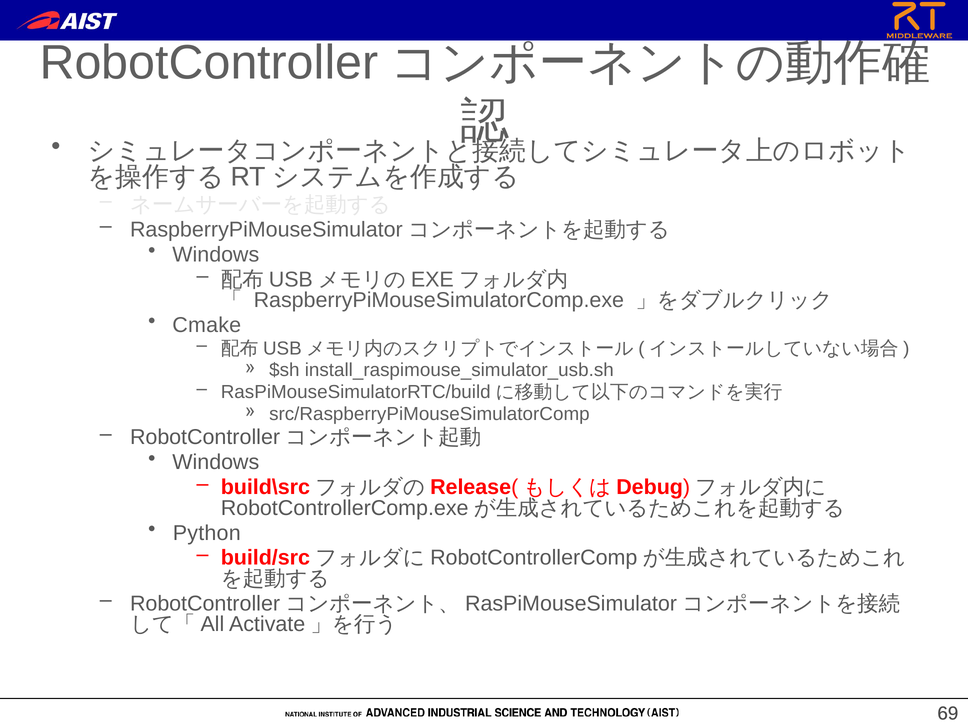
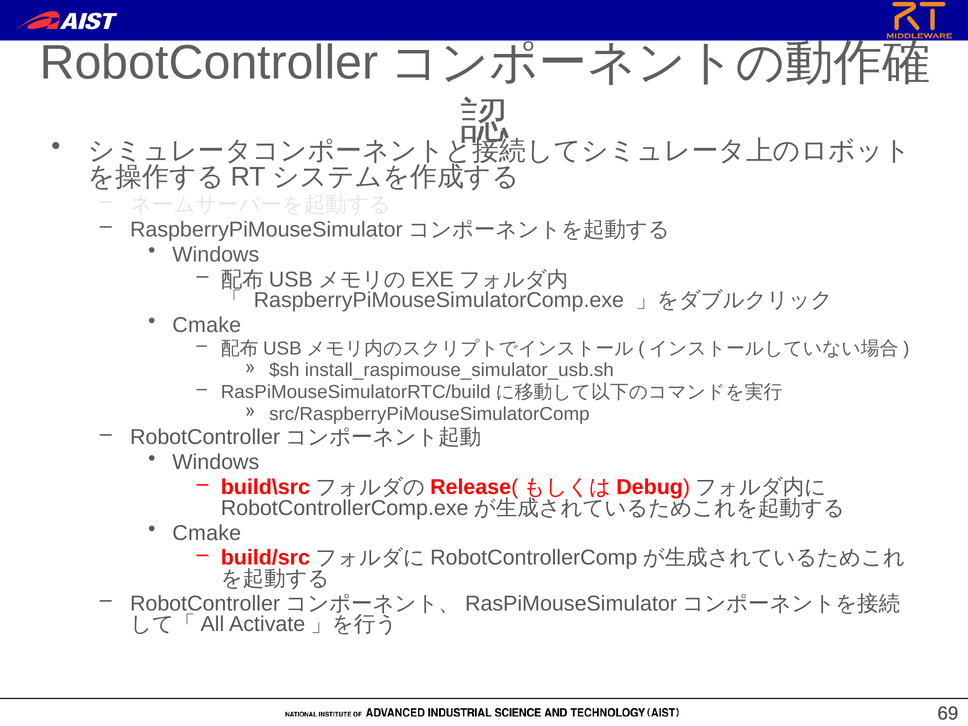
Python at (207, 533): Python -> Cmake
